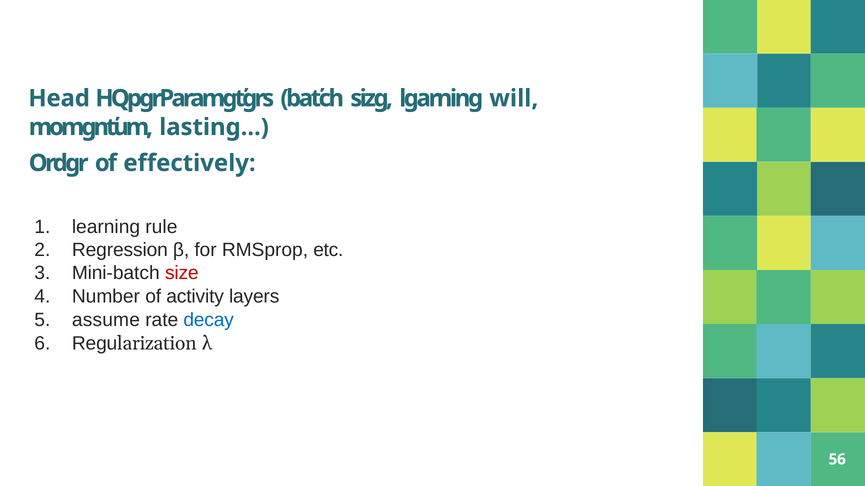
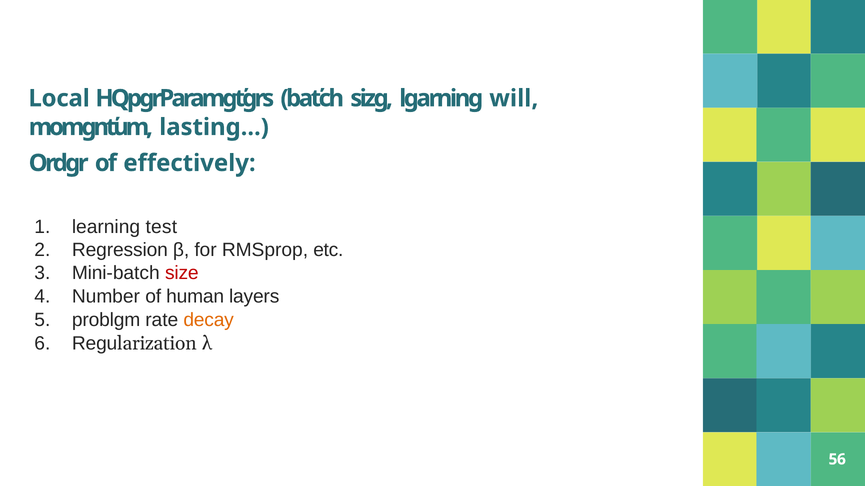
Head: Head -> Local
rule: rule -> test
activity: activity -> human
assume: assume -> problgm
decay colour: blue -> orange
